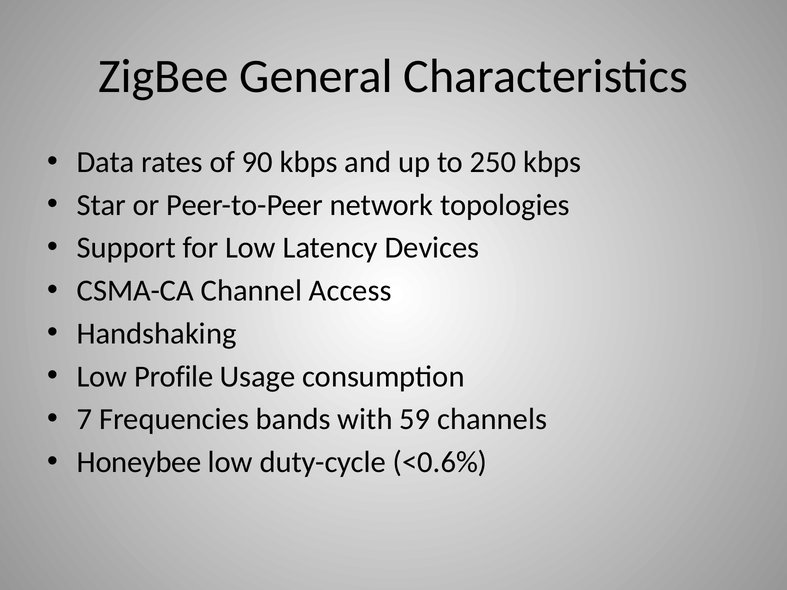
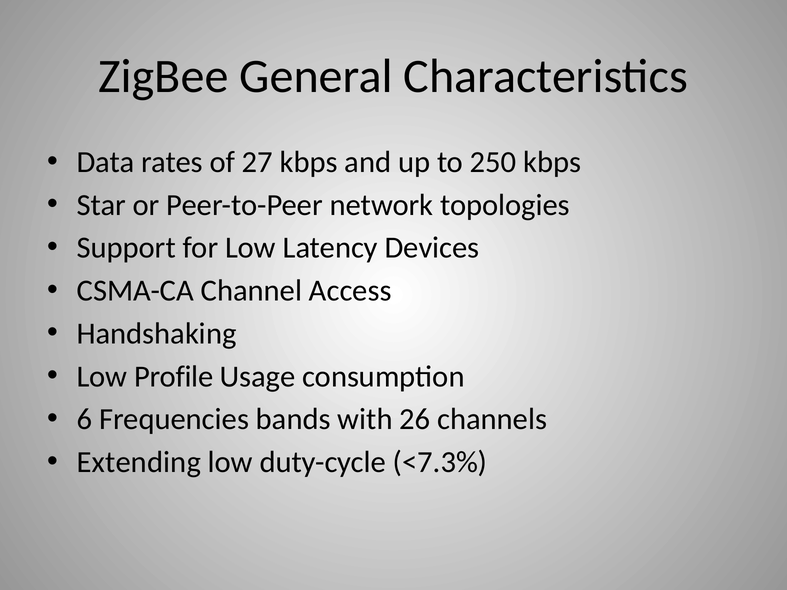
90: 90 -> 27
7: 7 -> 6
59: 59 -> 26
Honeybee: Honeybee -> Extending
<0.6%: <0.6% -> <7.3%
